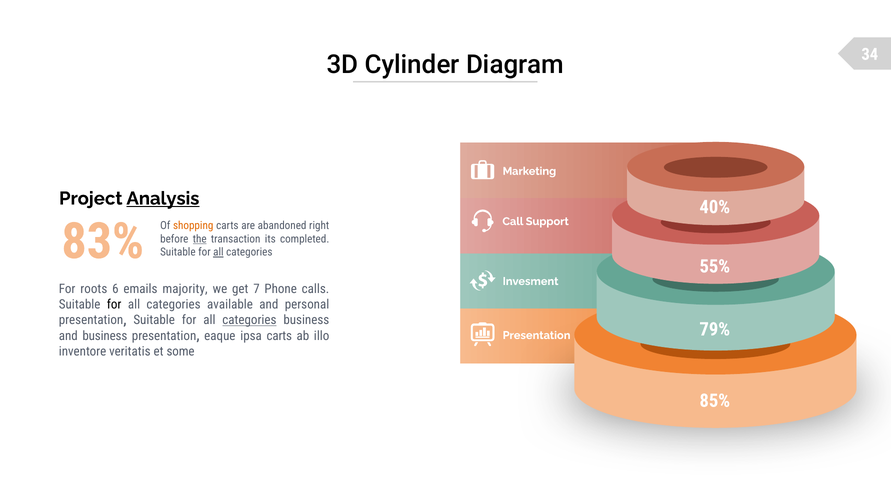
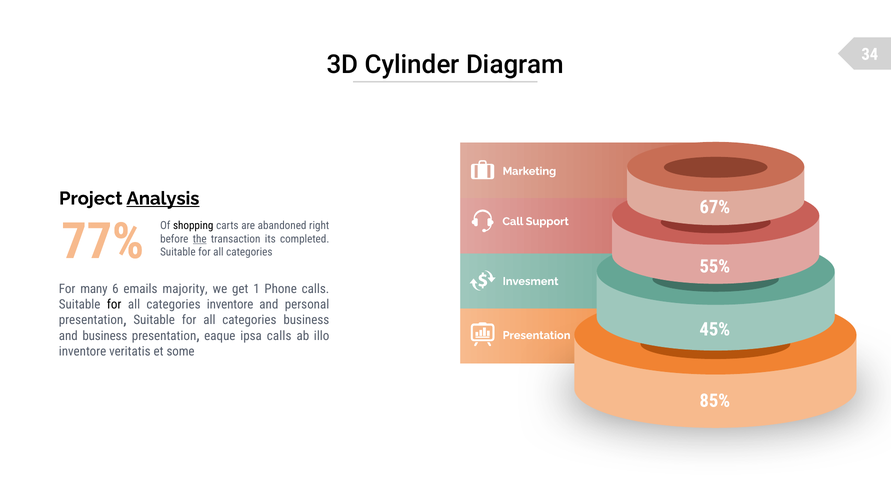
40%: 40% -> 67%
shopping colour: orange -> black
83%: 83% -> 77%
all at (218, 252) underline: present -> none
roots: roots -> many
7: 7 -> 1
categories available: available -> inventore
categories at (249, 320) underline: present -> none
79%: 79% -> 45%
ipsa carts: carts -> calls
